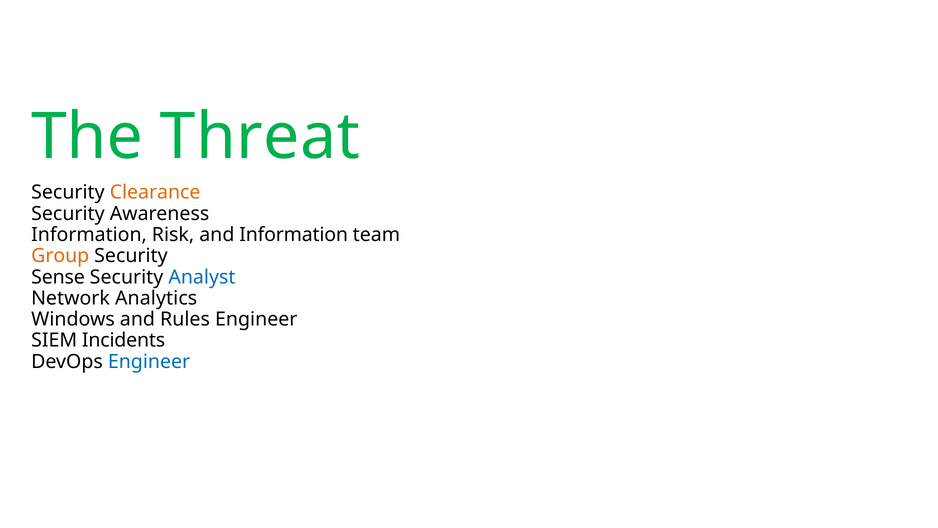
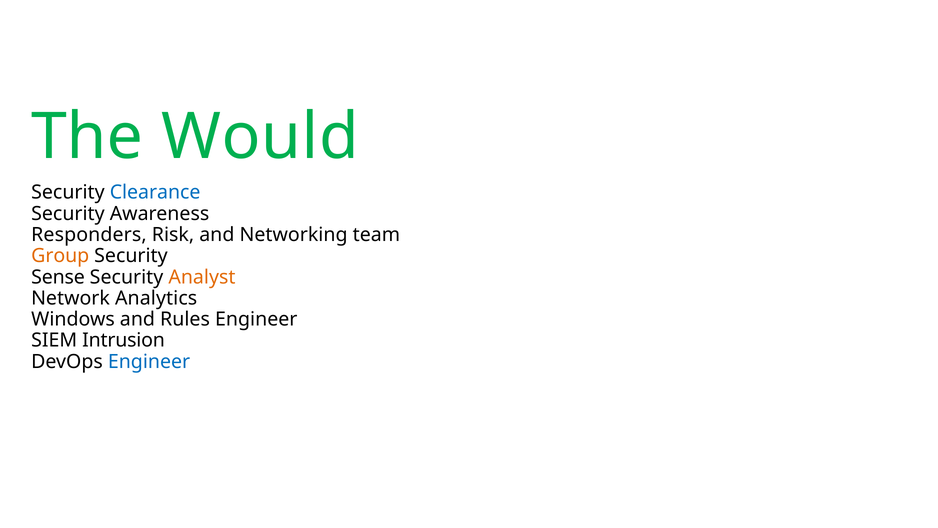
Threat: Threat -> Would
Clearance colour: orange -> blue
Information at (89, 235): Information -> Responders
and Information: Information -> Networking
Analyst colour: blue -> orange
Incidents: Incidents -> Intrusion
